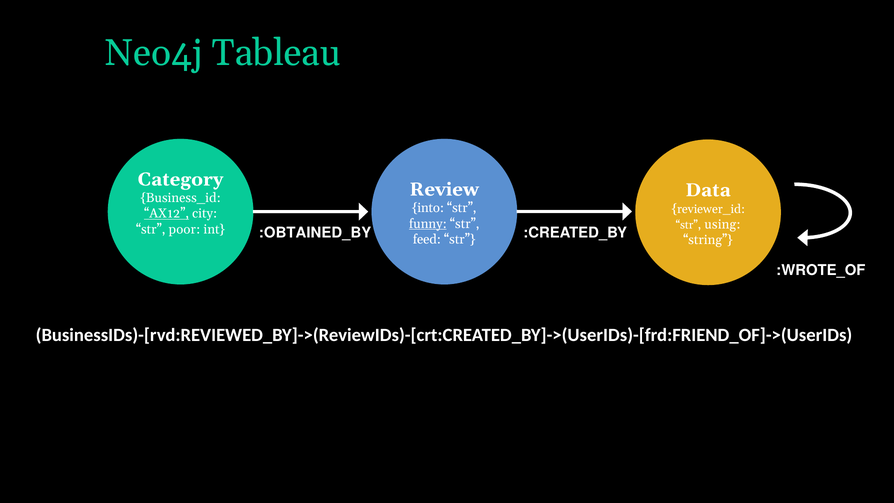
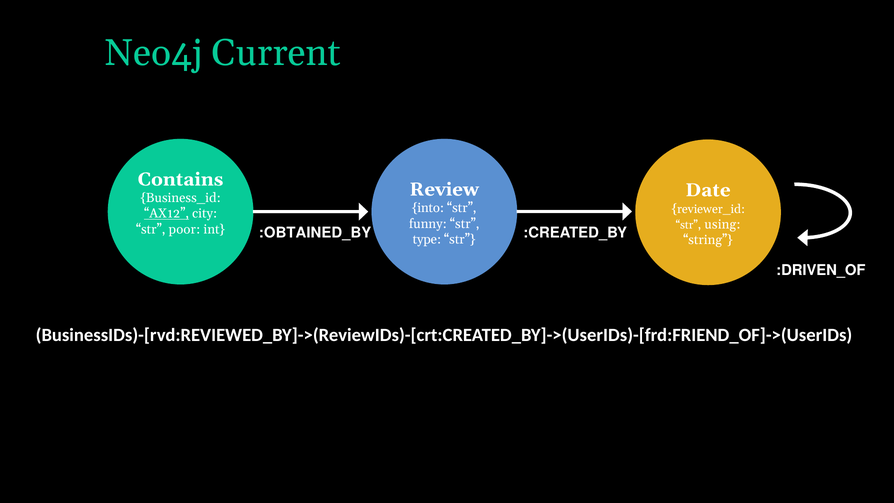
Tableau: Tableau -> Current
Category: Category -> Contains
Data: Data -> Date
funny underline: present -> none
feed: feed -> type
:WROTE_OF: :WROTE_OF -> :DRIVEN_OF
